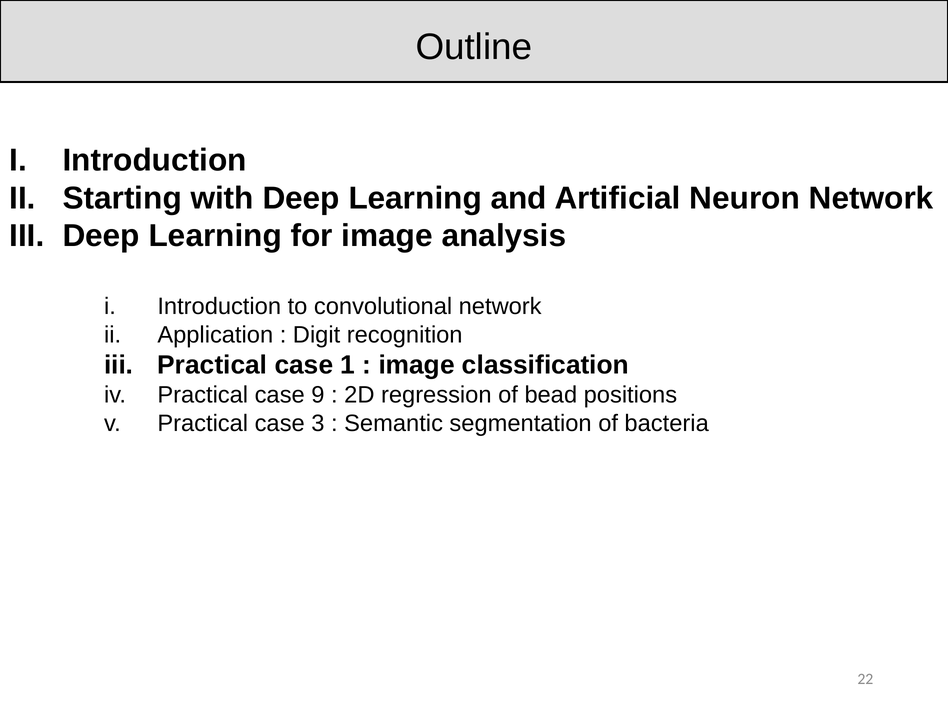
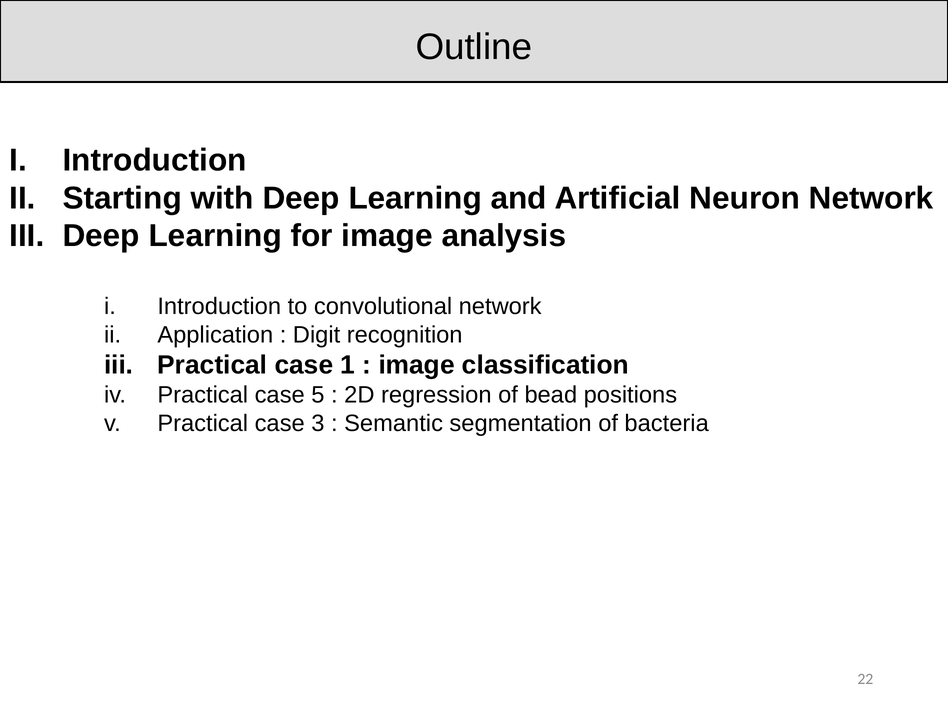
9: 9 -> 5
